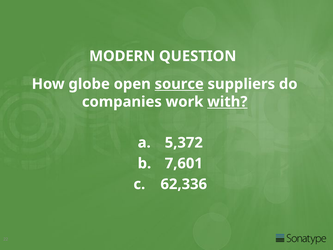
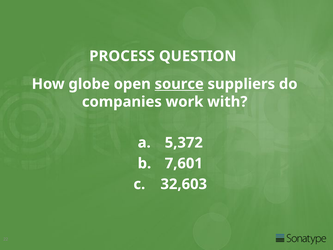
MODERN: MODERN -> PROCESS
with underline: present -> none
62,336: 62,336 -> 32,603
